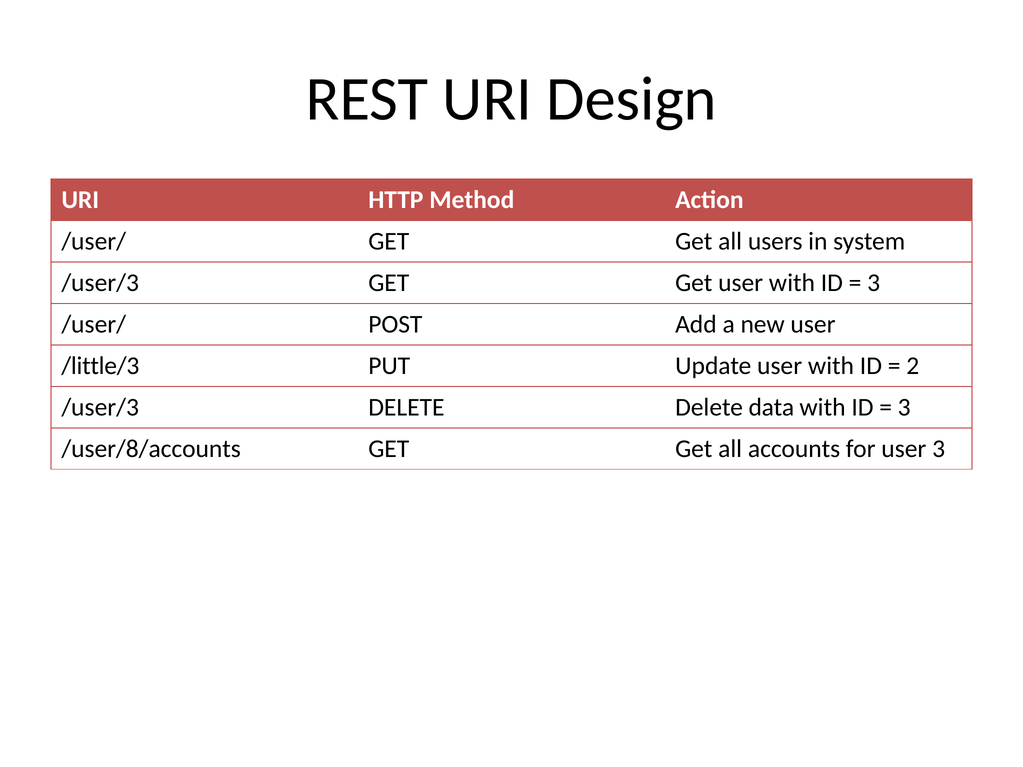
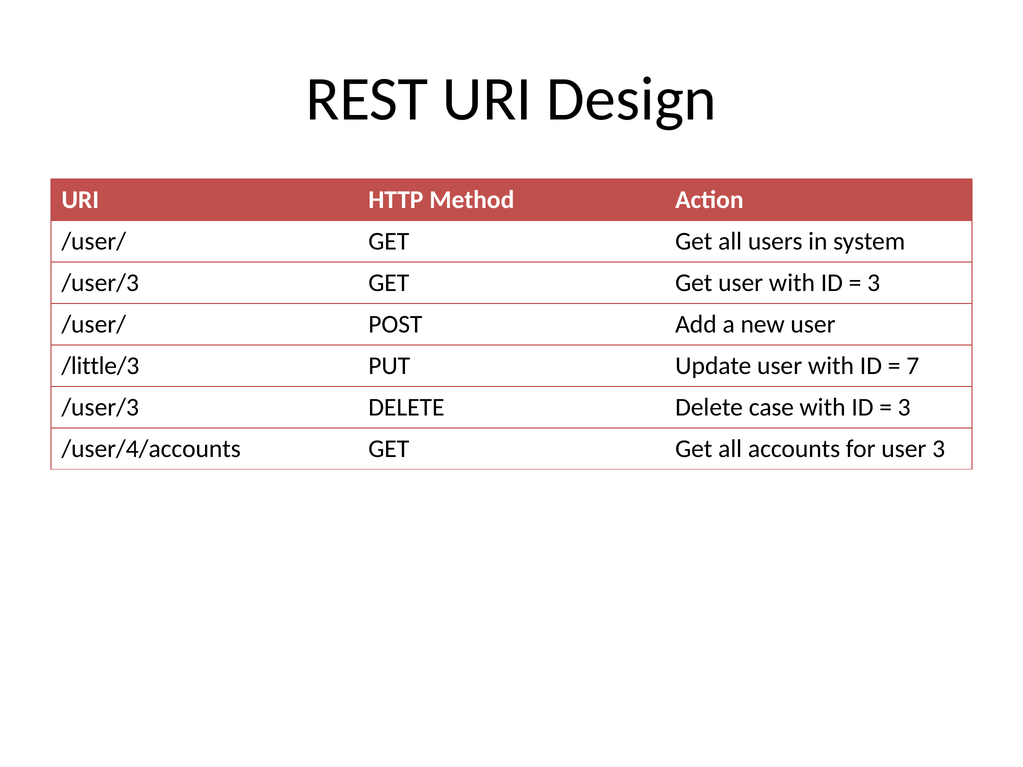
2: 2 -> 7
data: data -> case
/user/8/accounts: /user/8/accounts -> /user/4/accounts
